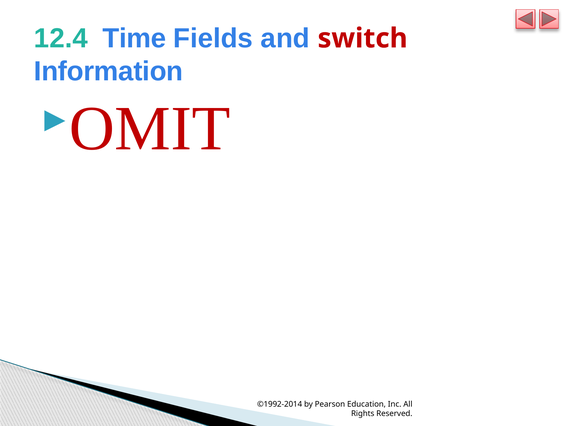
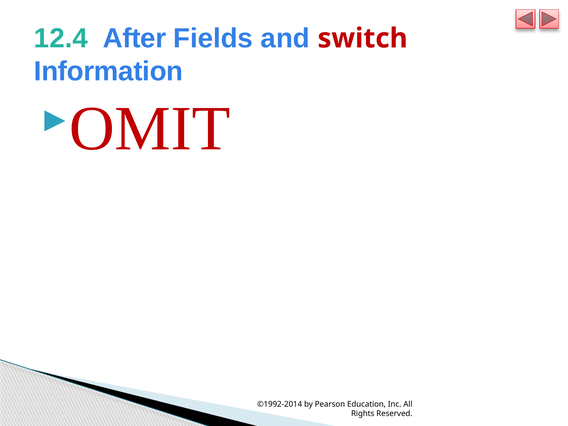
Time: Time -> After
